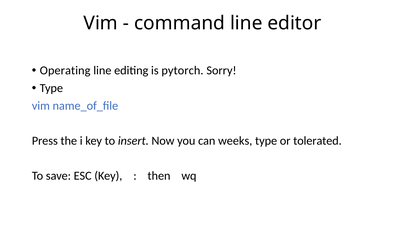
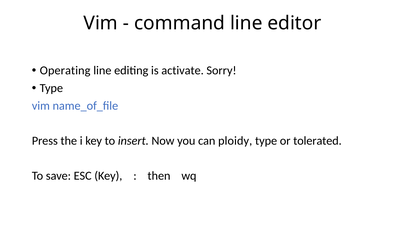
pytorch: pytorch -> activate
weeks: weeks -> ploidy
